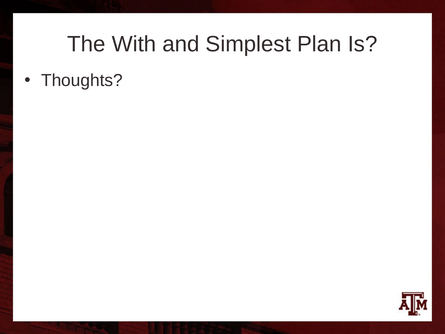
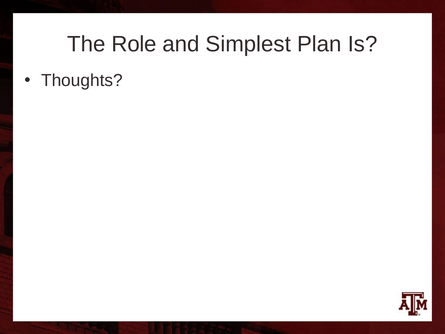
With: With -> Role
